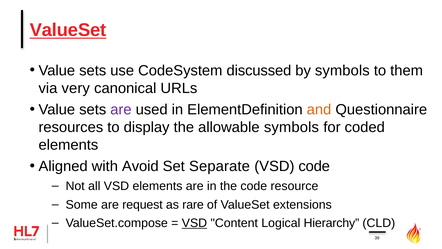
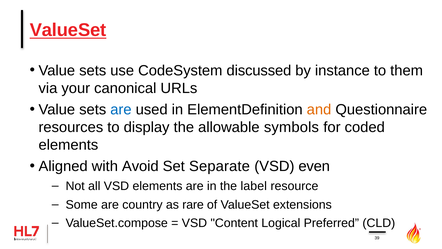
by symbols: symbols -> instance
very: very -> your
are at (121, 109) colour: purple -> blue
VSD code: code -> even
the code: code -> label
request: request -> country
VSD at (194, 223) underline: present -> none
Hierarchy: Hierarchy -> Preferred
